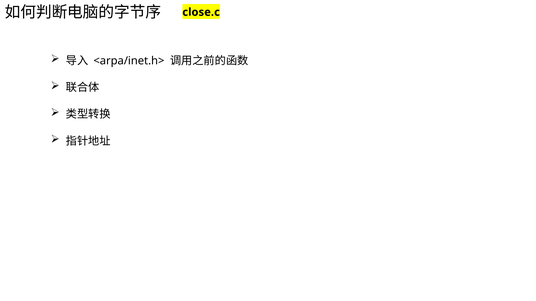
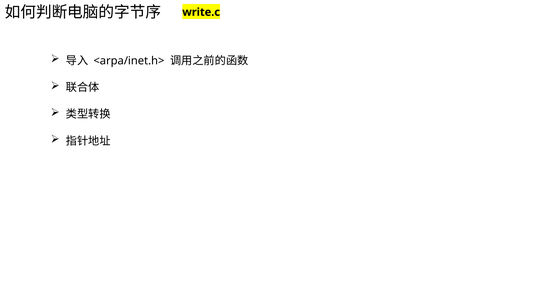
close.c: close.c -> write.c
